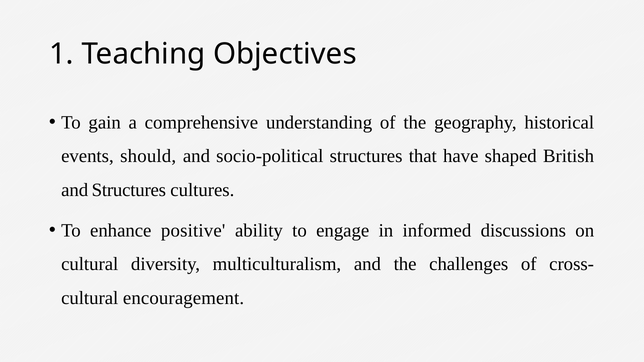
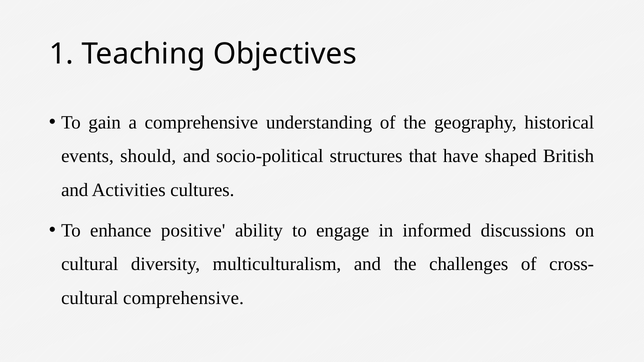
and Structures: Structures -> Activities
cultural encouragement: encouragement -> comprehensive
